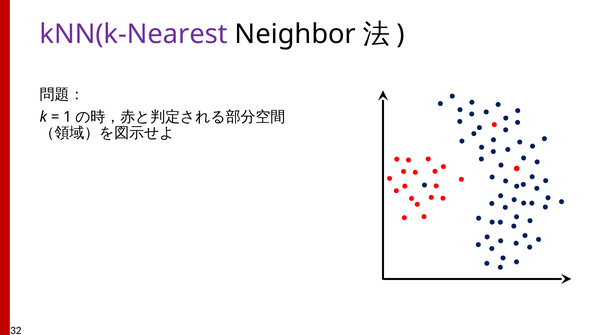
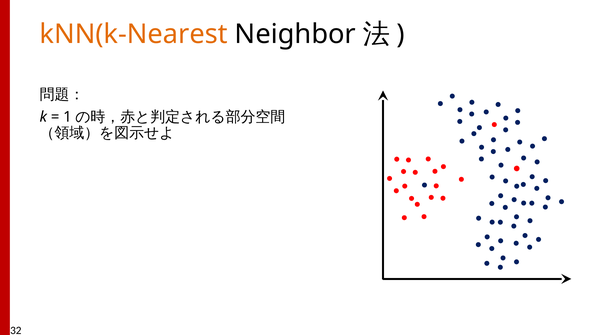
kNN(k-Nearest colour: purple -> orange
